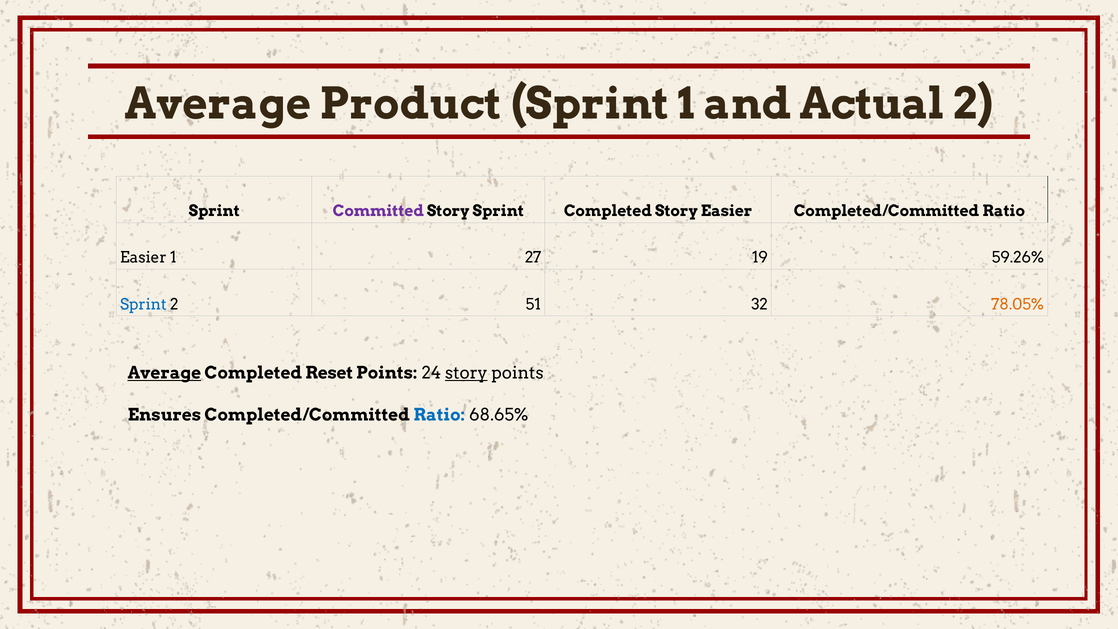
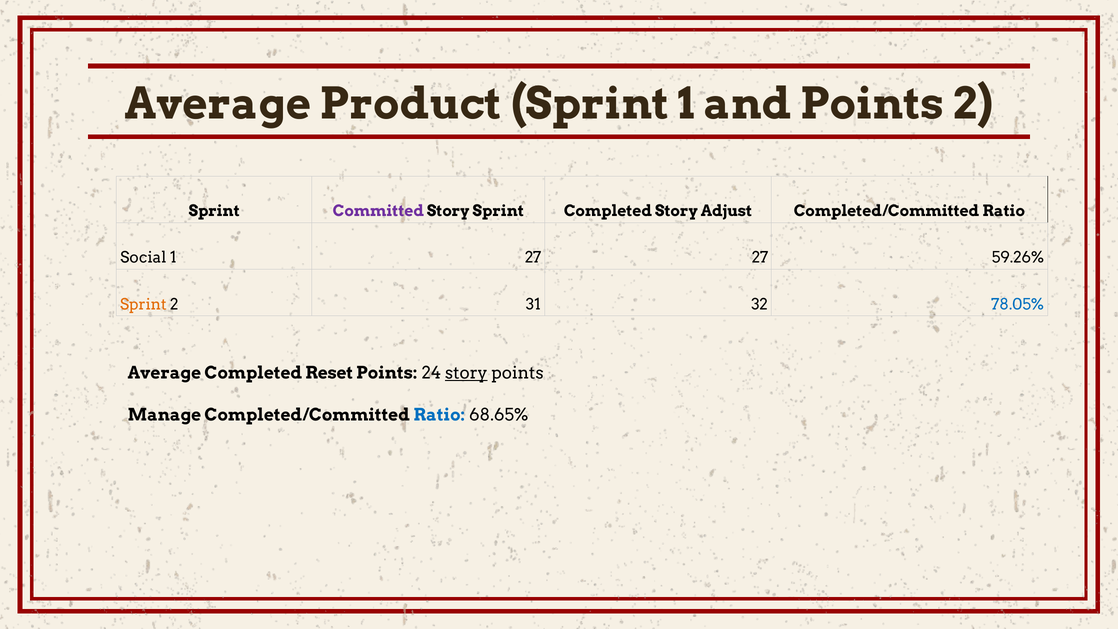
and Actual: Actual -> Points
Story Easier: Easier -> Adjust
Easier at (143, 258): Easier -> Social
27 19: 19 -> 27
Sprint at (143, 304) colour: blue -> orange
51: 51 -> 31
78.05% colour: orange -> blue
Average at (164, 373) underline: present -> none
Ensures: Ensures -> Manage
